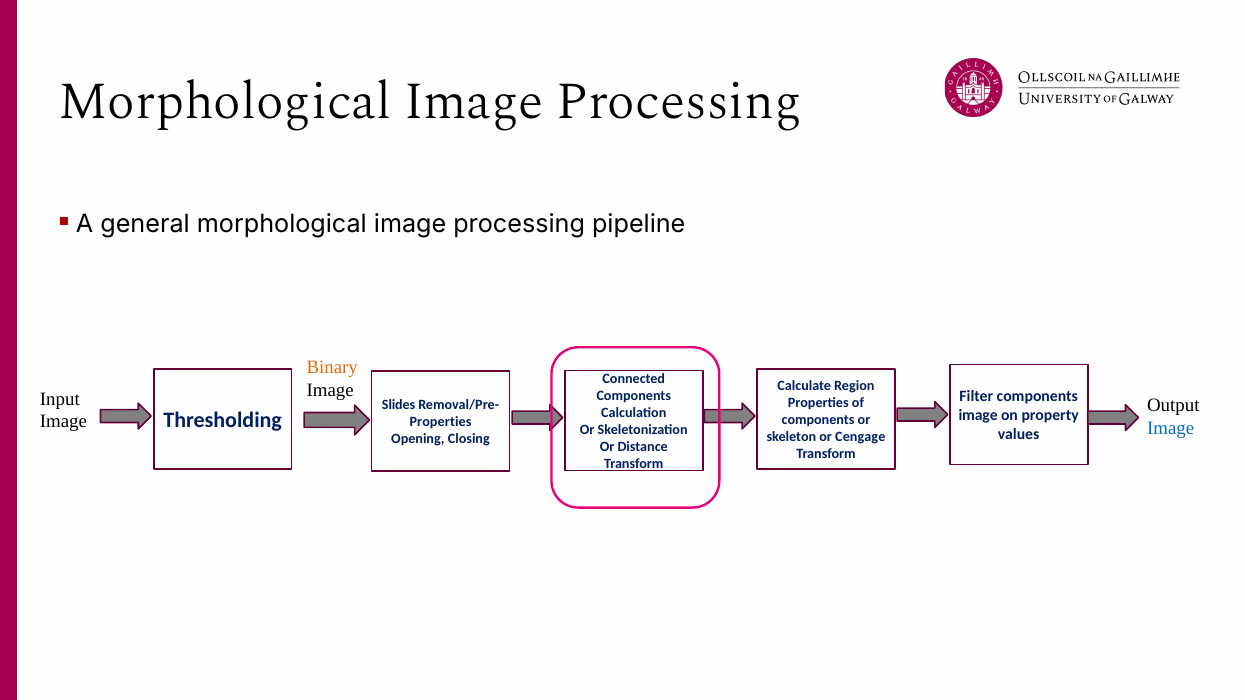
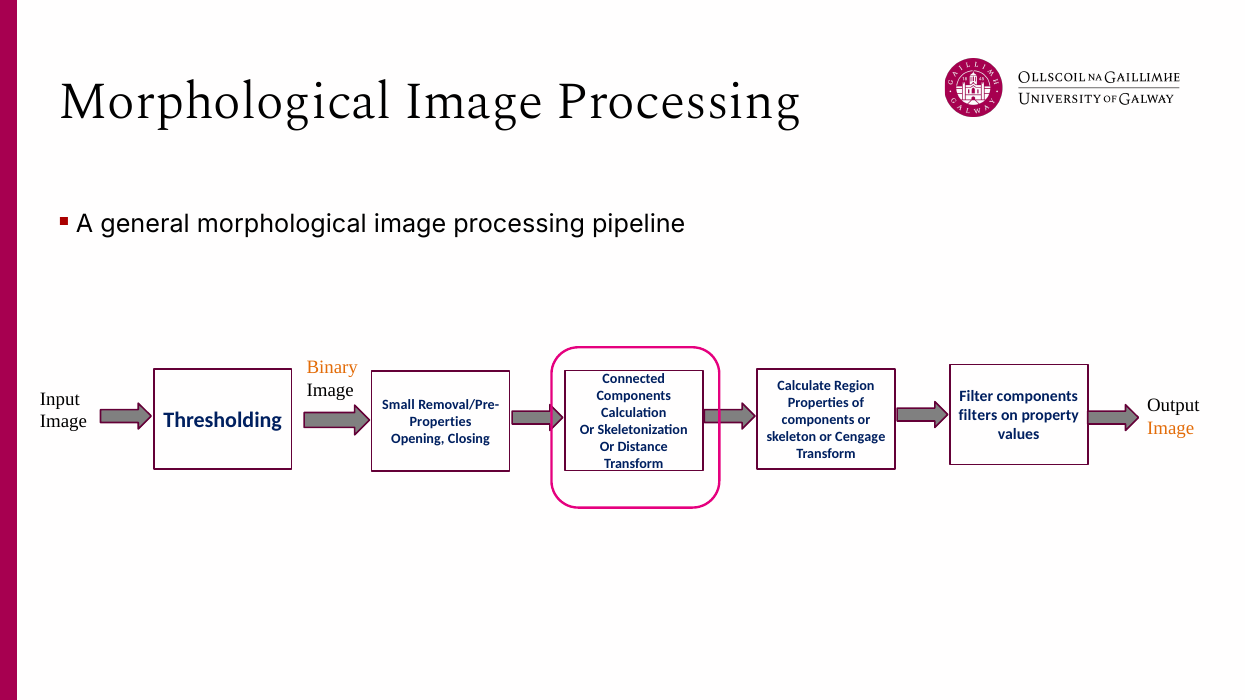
Slides: Slides -> Small
image at (978, 416): image -> filters
Image at (1171, 429) colour: blue -> orange
